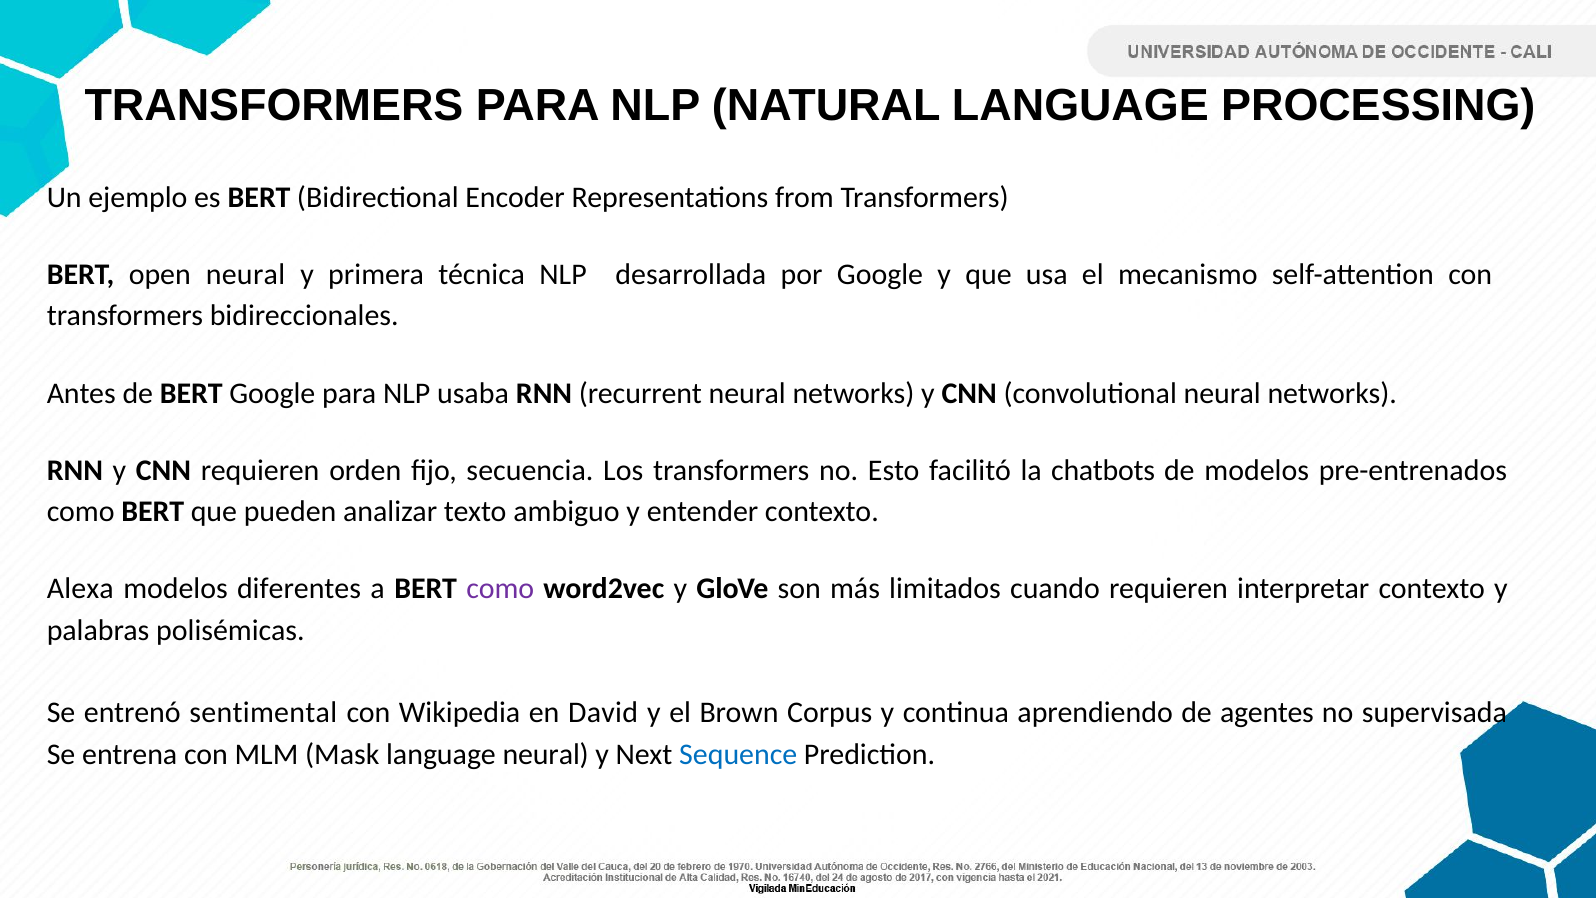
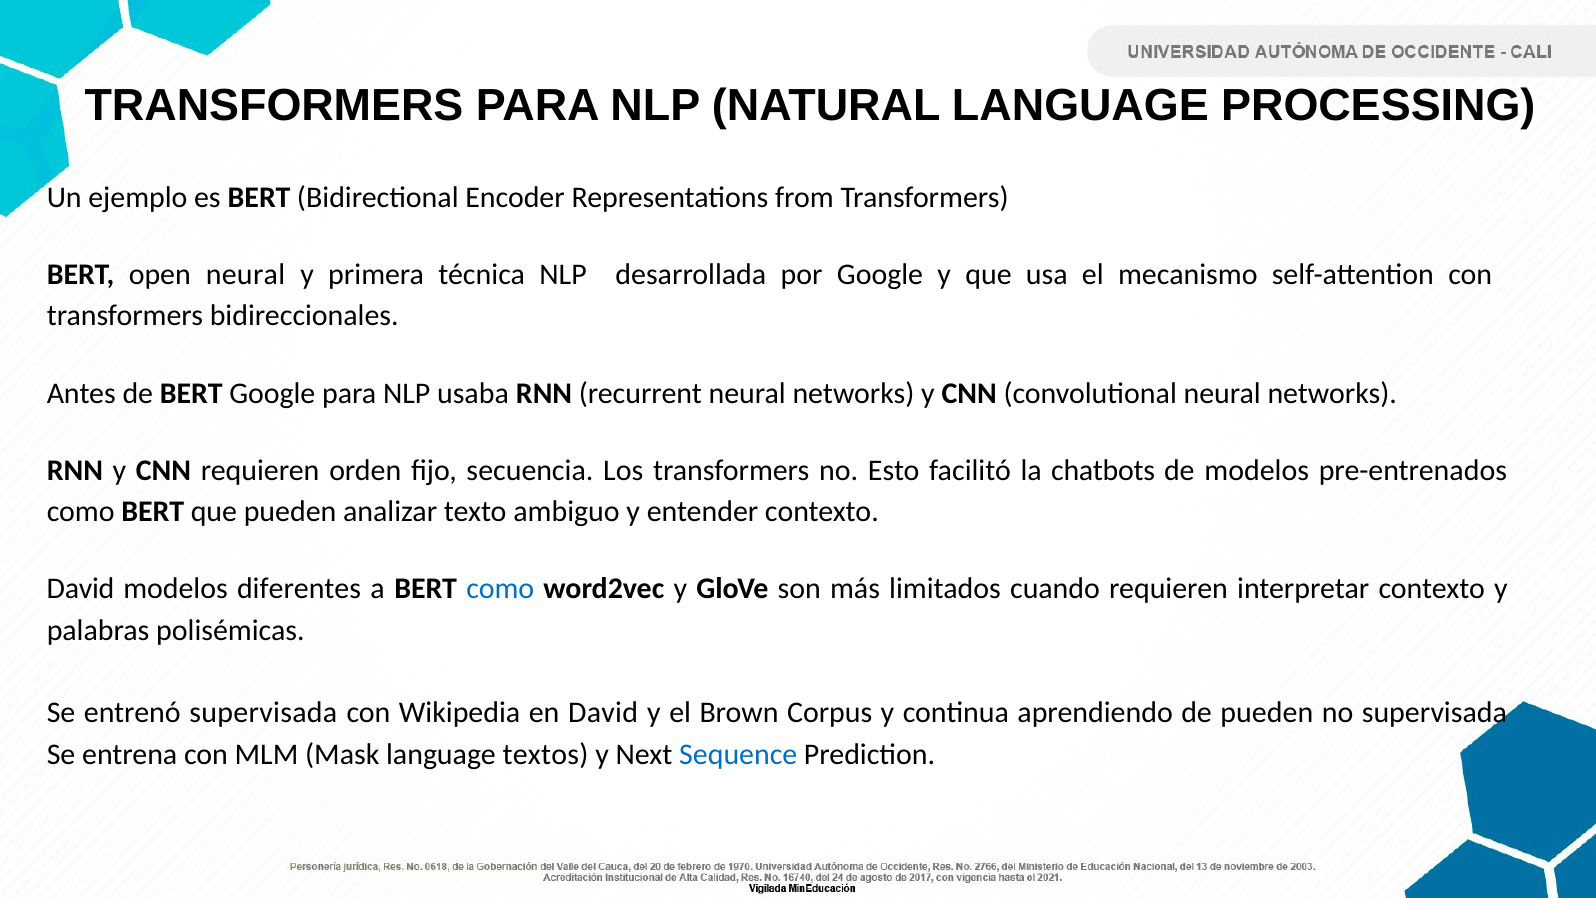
Alexa at (80, 589): Alexa -> David
como at (500, 589) colour: purple -> blue
entrenó sentimental: sentimental -> supervisada
de agentes: agentes -> pueden
language neural: neural -> textos
